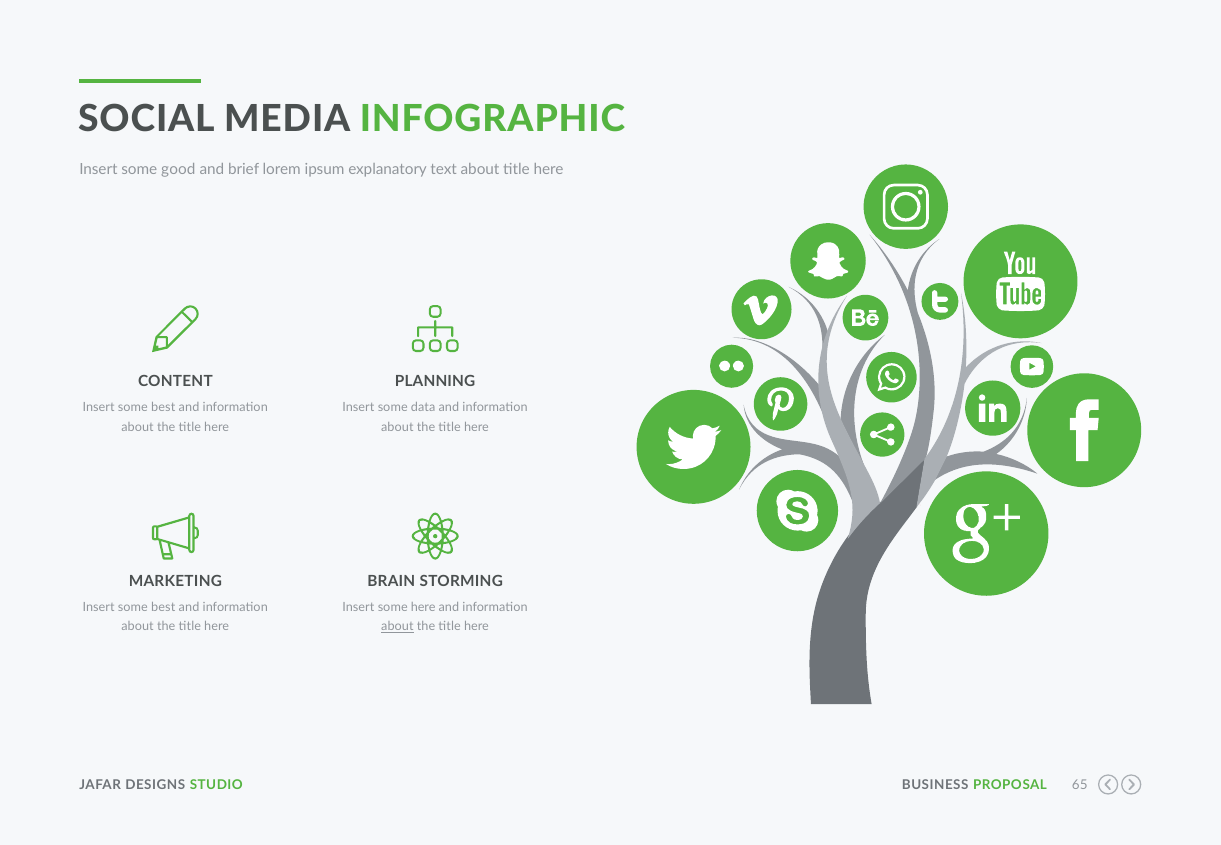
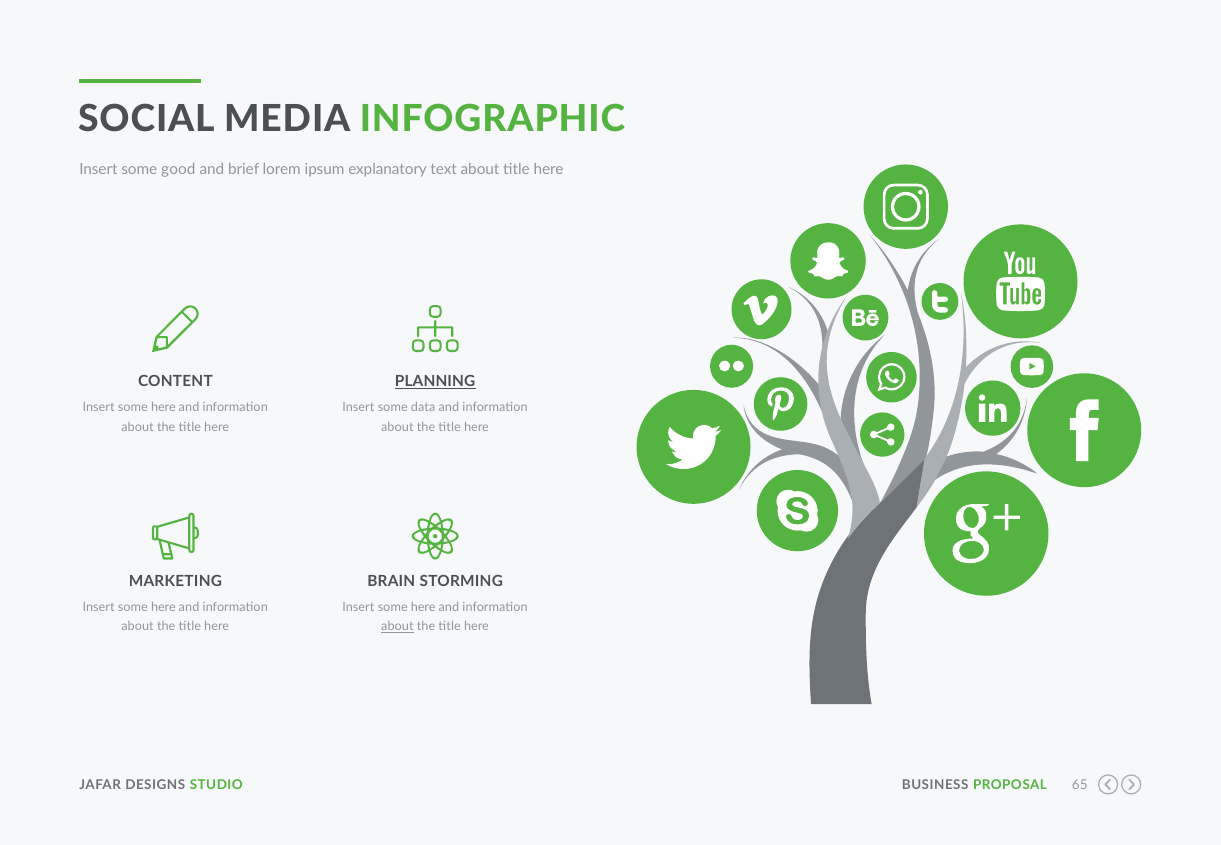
PLANNING underline: none -> present
best at (163, 408): best -> here
best at (163, 607): best -> here
